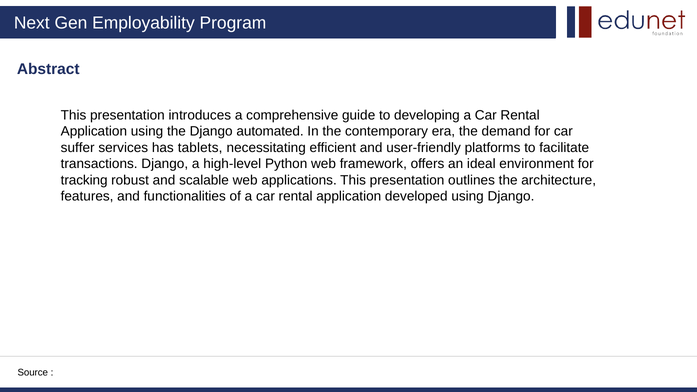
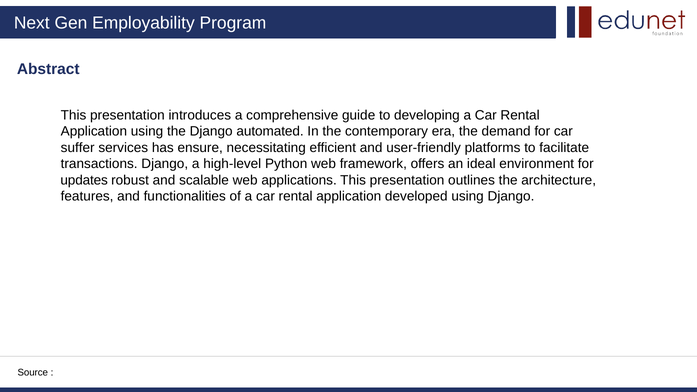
tablets: tablets -> ensure
tracking: tracking -> updates
